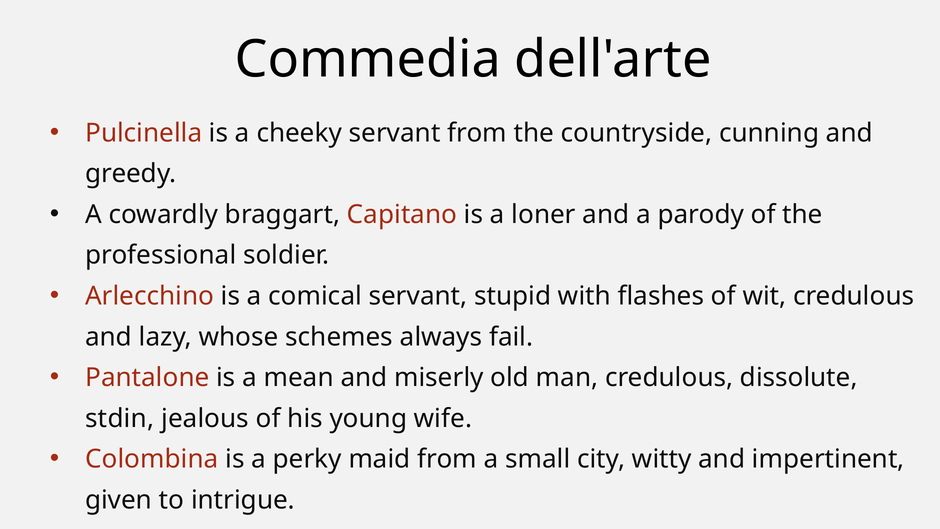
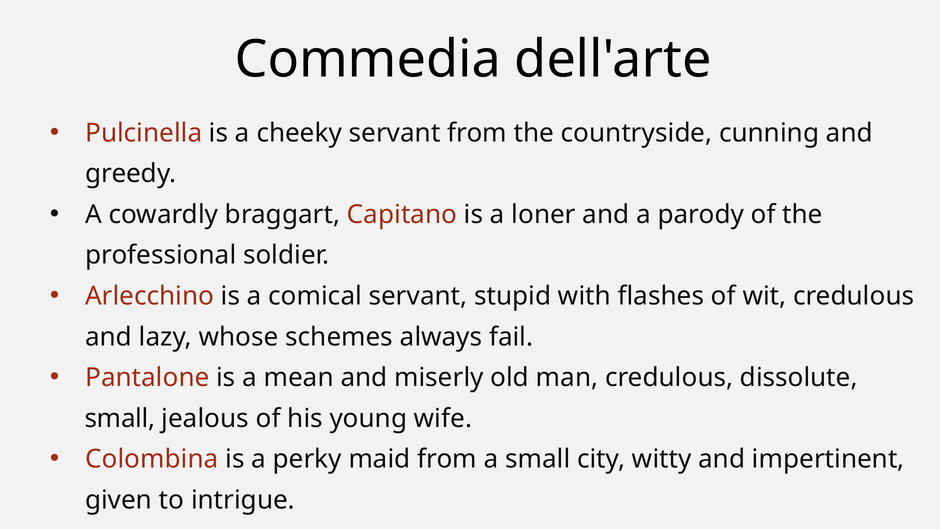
stdin at (120, 418): stdin -> small
